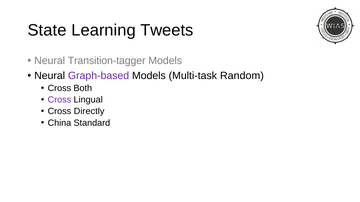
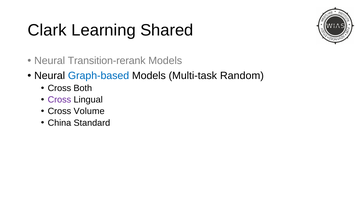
State: State -> Clark
Tweets: Tweets -> Shared
Transition-tagger: Transition-tagger -> Transition-rerank
Graph-based colour: purple -> blue
Directly: Directly -> Volume
